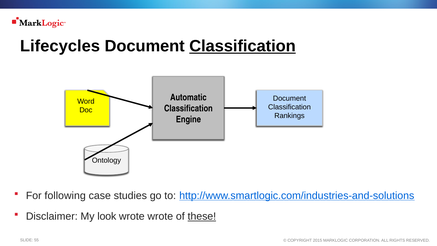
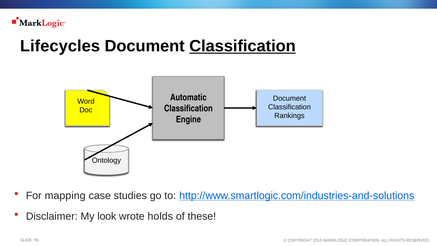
following: following -> mapping
wrote wrote: wrote -> holds
these underline: present -> none
